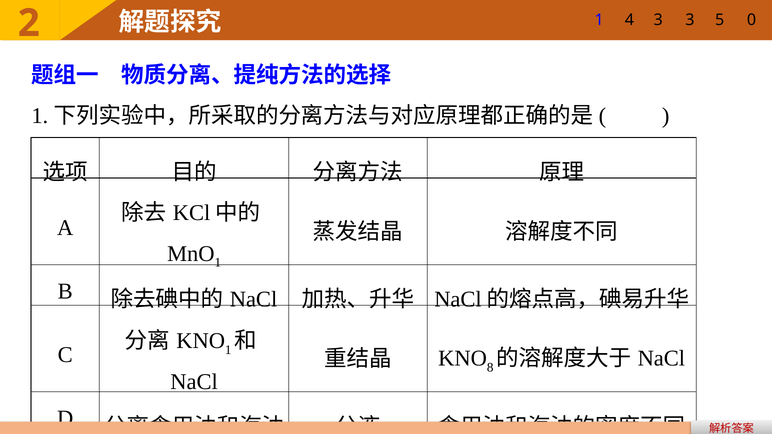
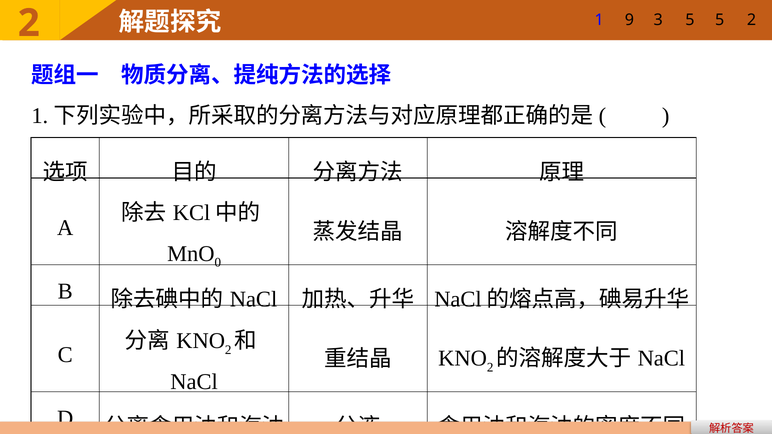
4: 4 -> 9
3 3: 3 -> 5
5 0: 0 -> 2
1 at (218, 263): 1 -> 0
1 at (228, 350): 1 -> 2
8 at (490, 368): 8 -> 2
